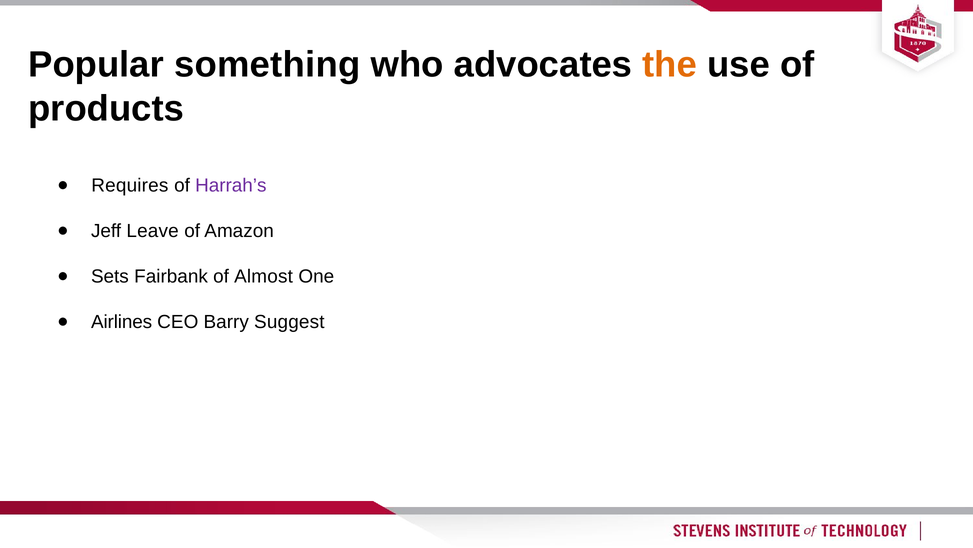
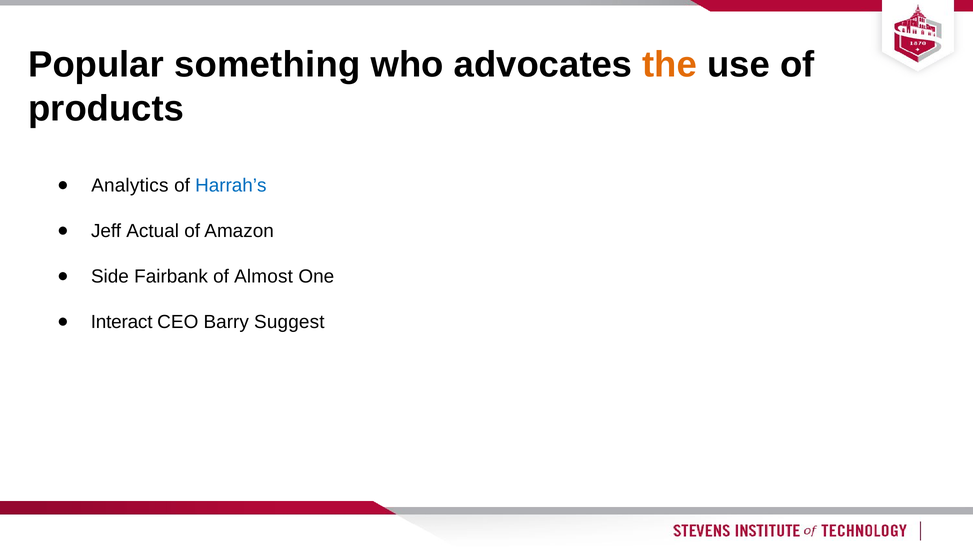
Requires: Requires -> Analytics
Harrah’s colour: purple -> blue
Leave: Leave -> Actual
Sets: Sets -> Side
Airlines: Airlines -> Interact
